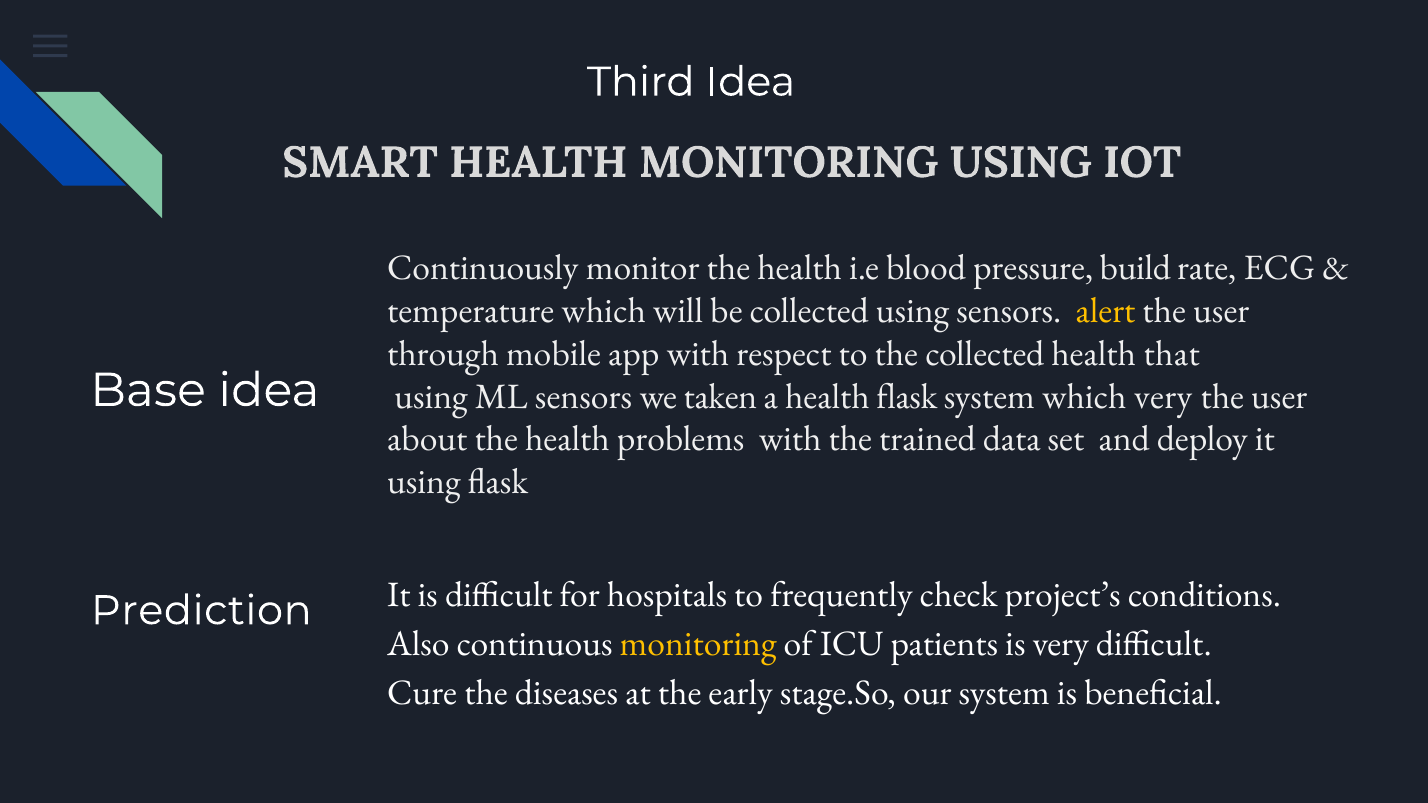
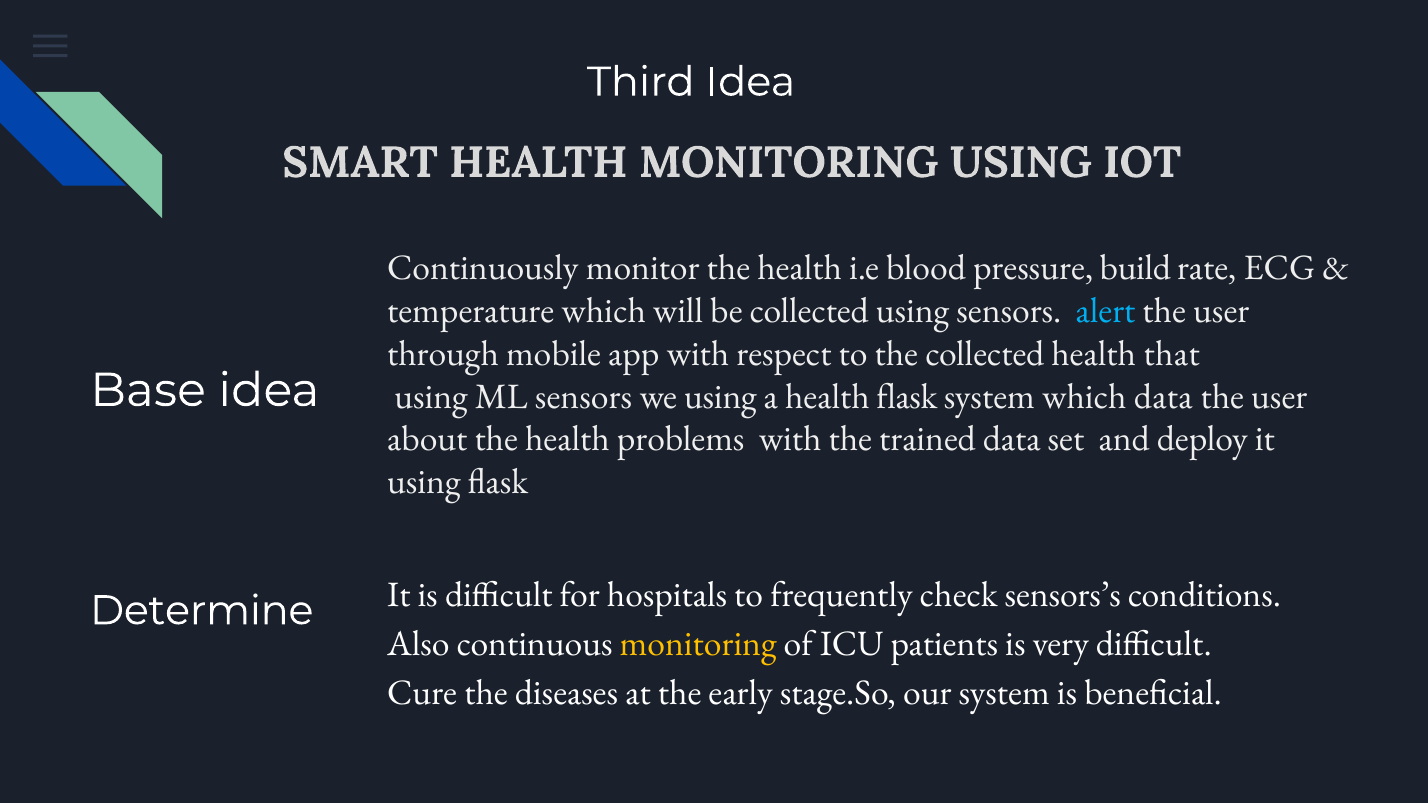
alert colour: yellow -> light blue
we taken: taken -> using
which very: very -> data
Prediction: Prediction -> Determine
project’s: project’s -> sensors’s
